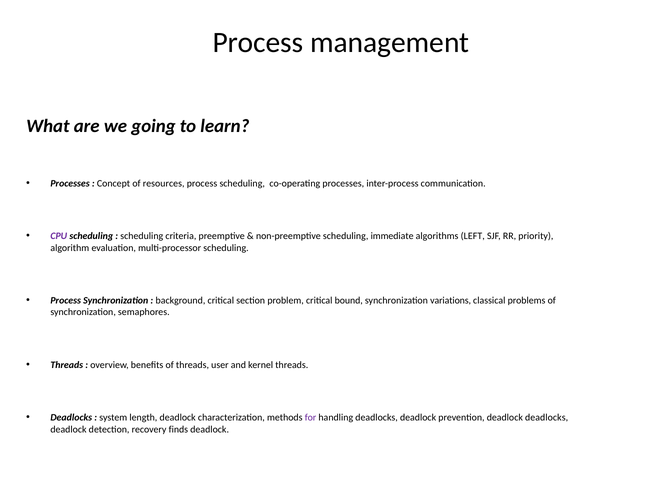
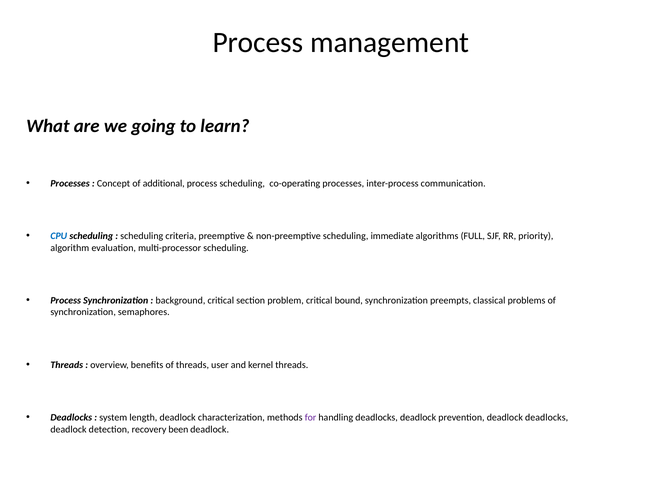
resources: resources -> additional
CPU colour: purple -> blue
LEFT: LEFT -> FULL
variations: variations -> preempts
finds: finds -> been
